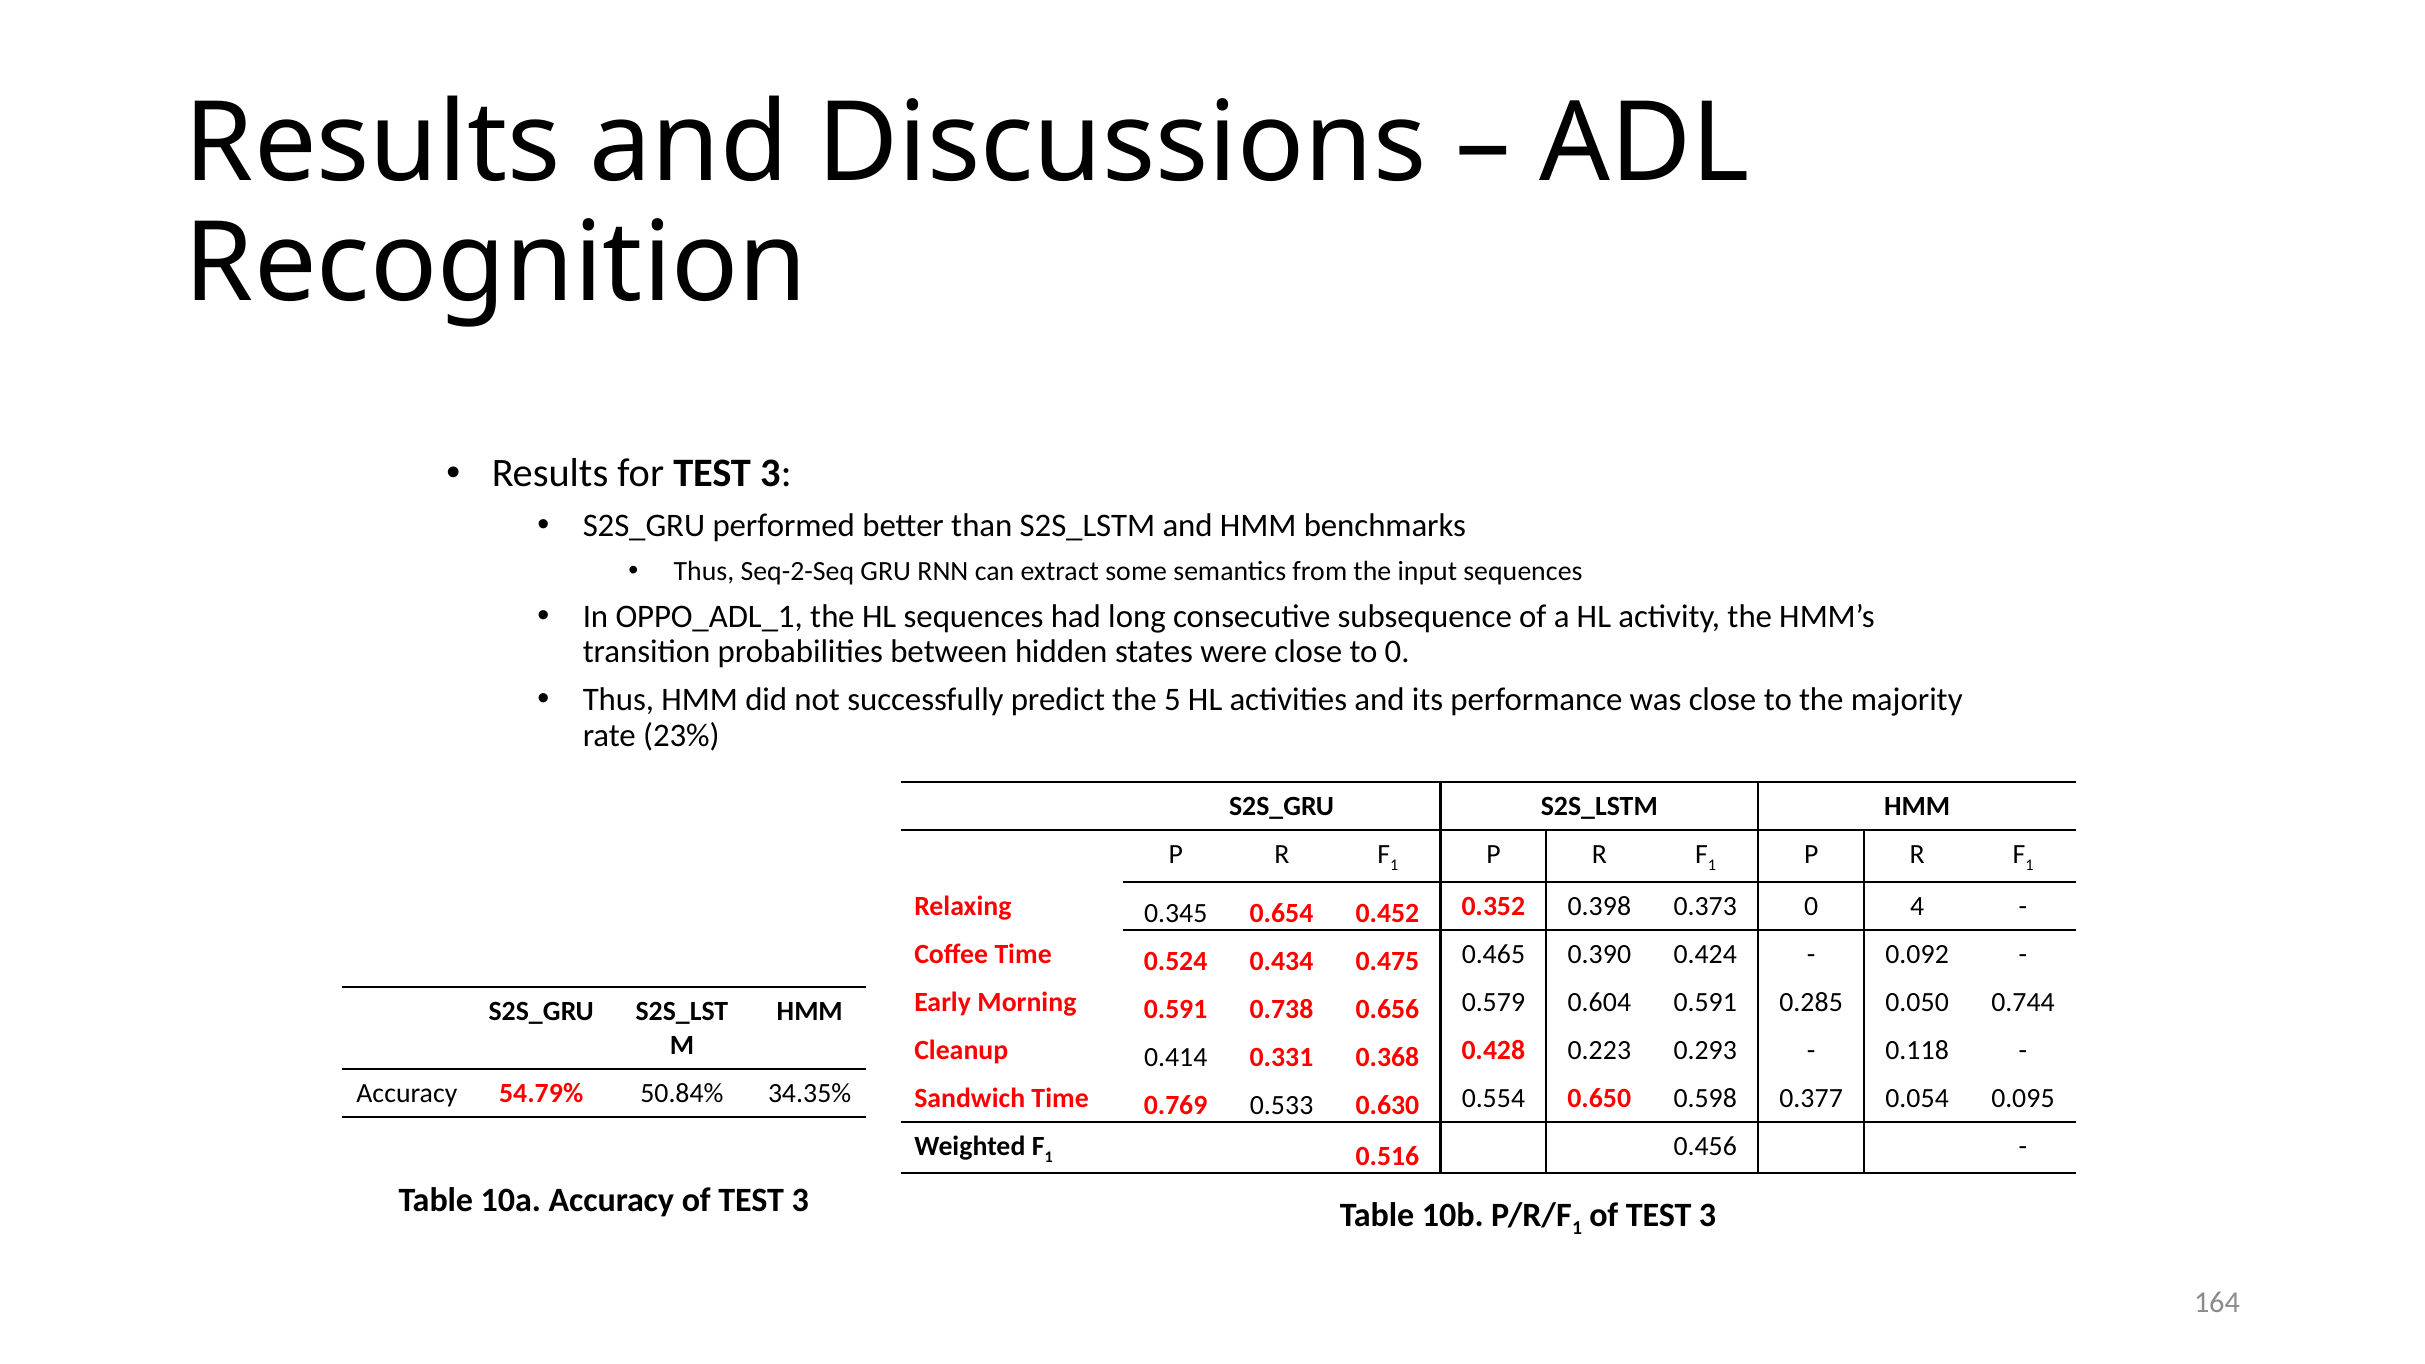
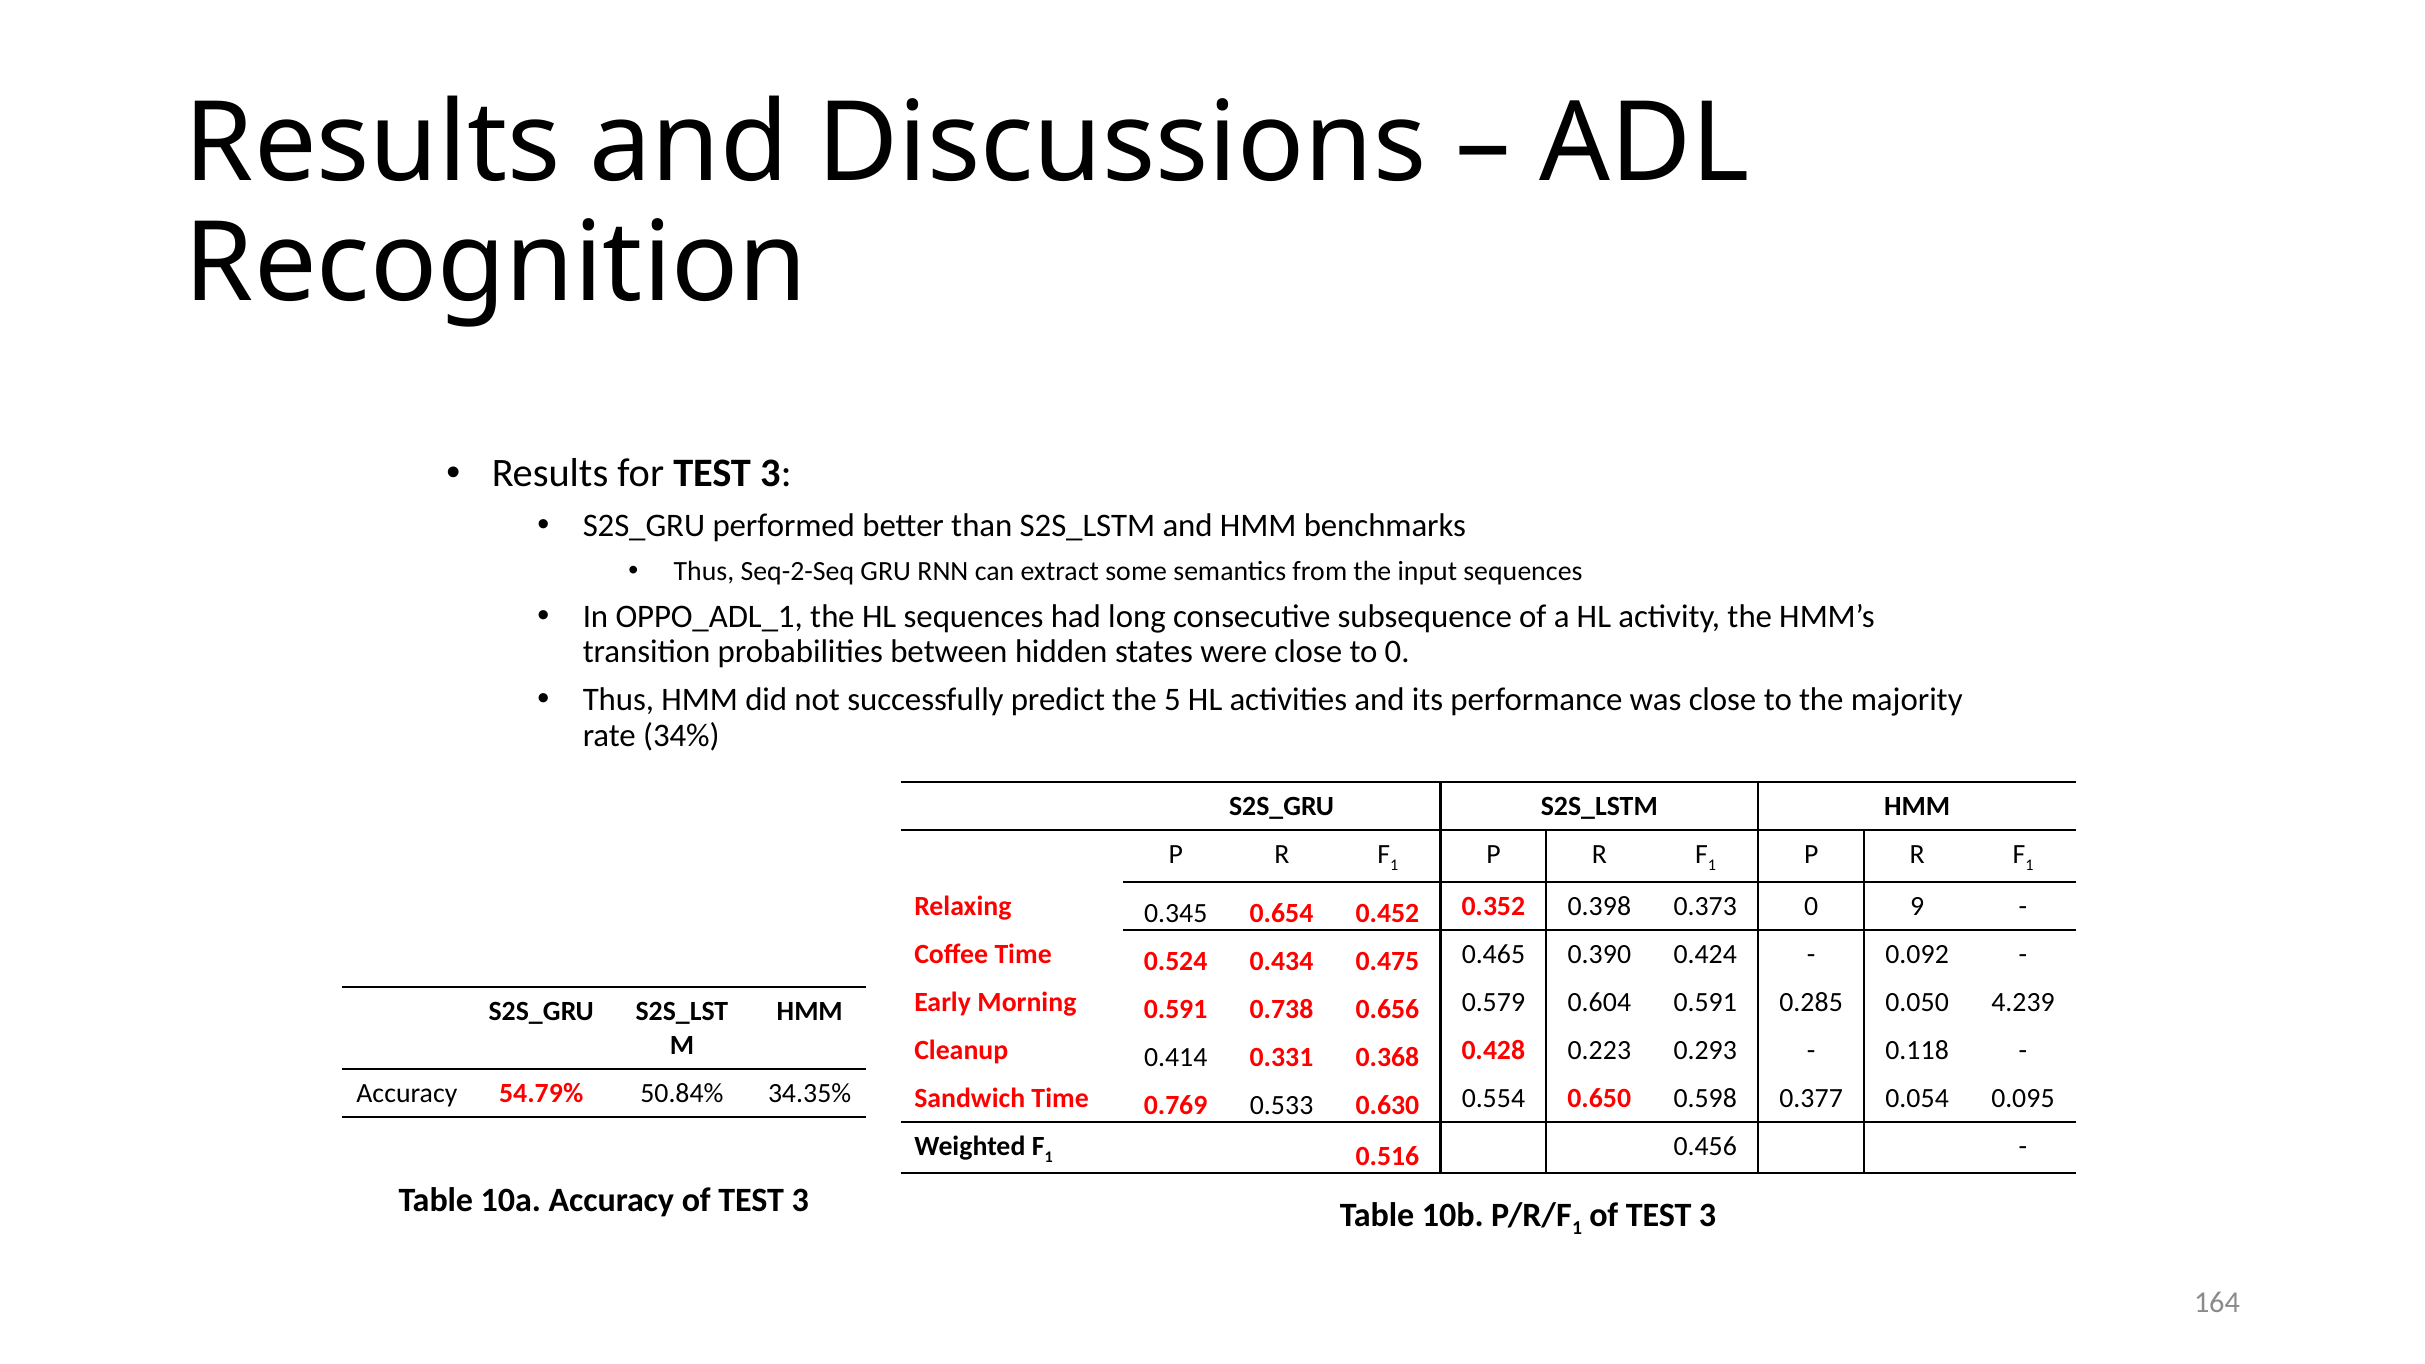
23%: 23% -> 34%
4: 4 -> 9
0.744: 0.744 -> 4.239
